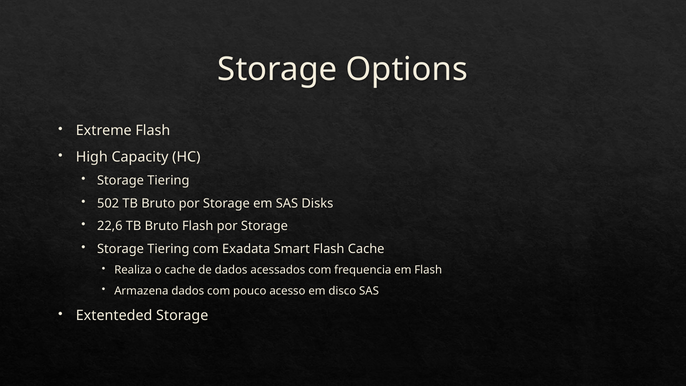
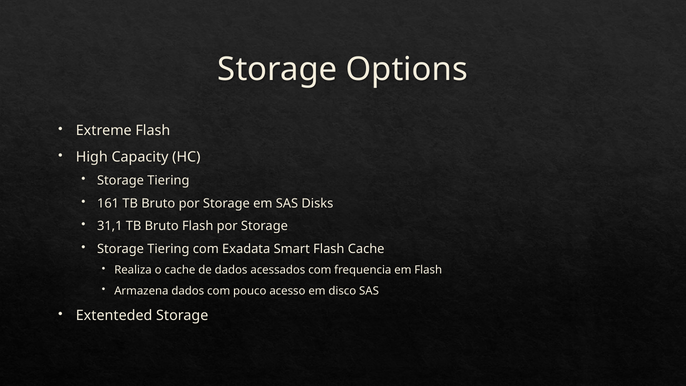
502: 502 -> 161
22,6: 22,6 -> 31,1
